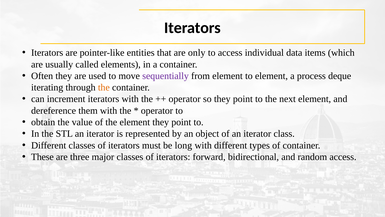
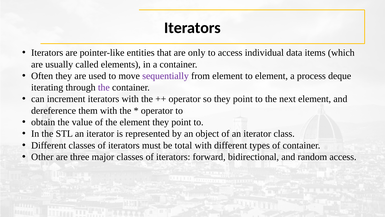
the at (104, 87) colour: orange -> purple
long: long -> total
These: These -> Other
